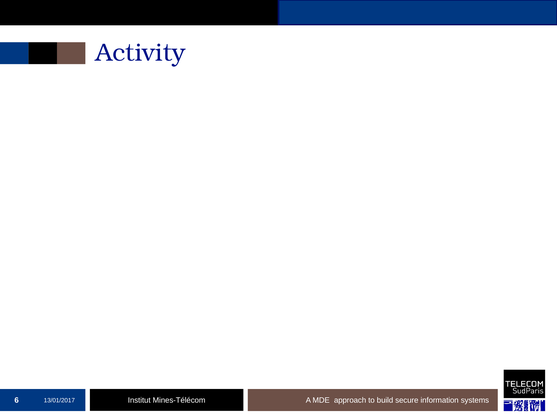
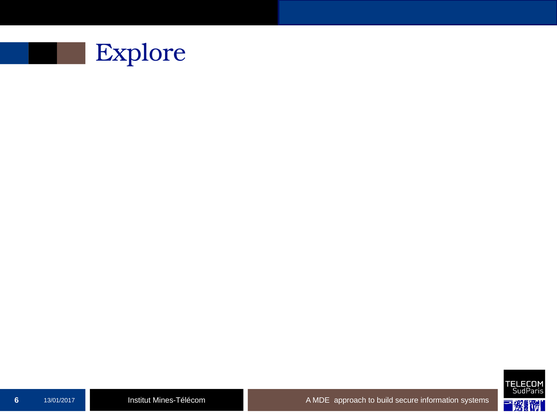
Activity: Activity -> Explore
